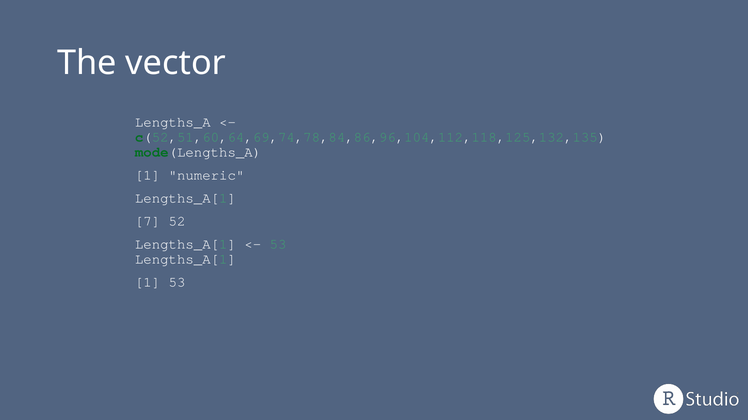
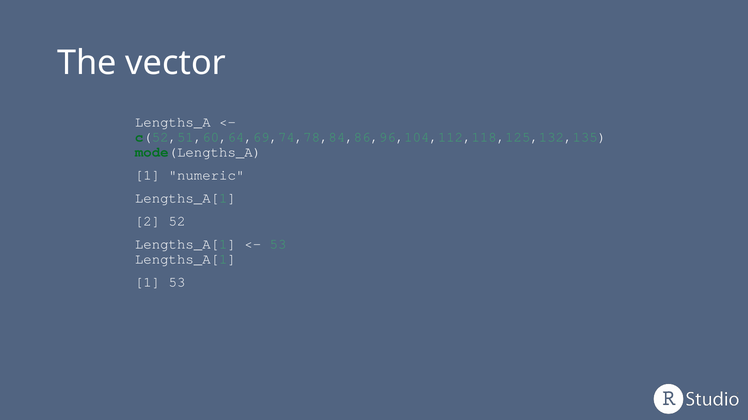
7: 7 -> 2
